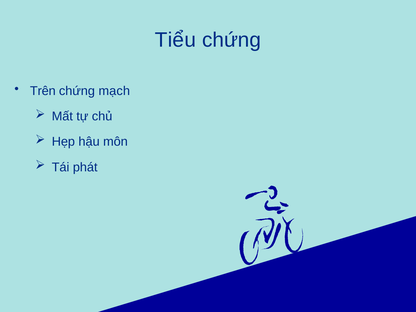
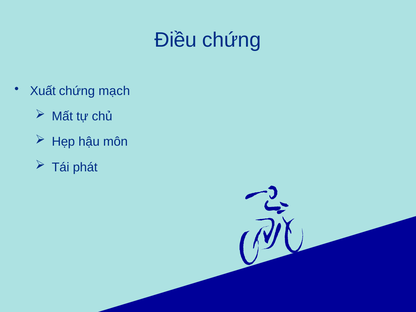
Tiểu: Tiểu -> Điều
Trên: Trên -> Xuất
